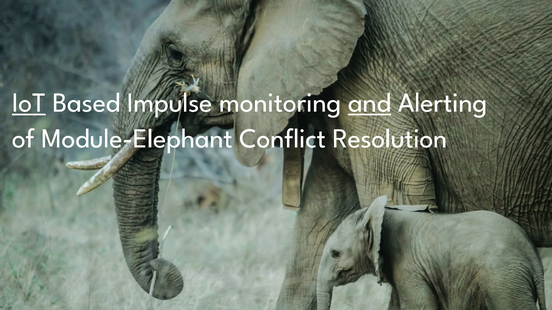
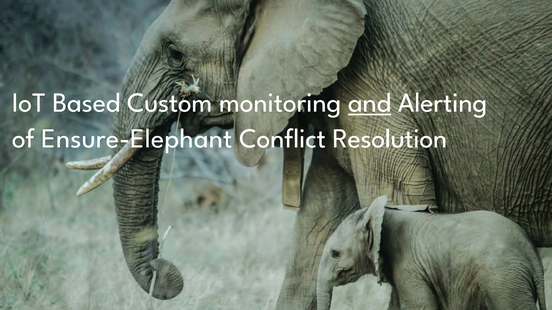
IoT underline: present -> none
Impulse: Impulse -> Custom
Module-Elephant: Module-Elephant -> Ensure-Elephant
